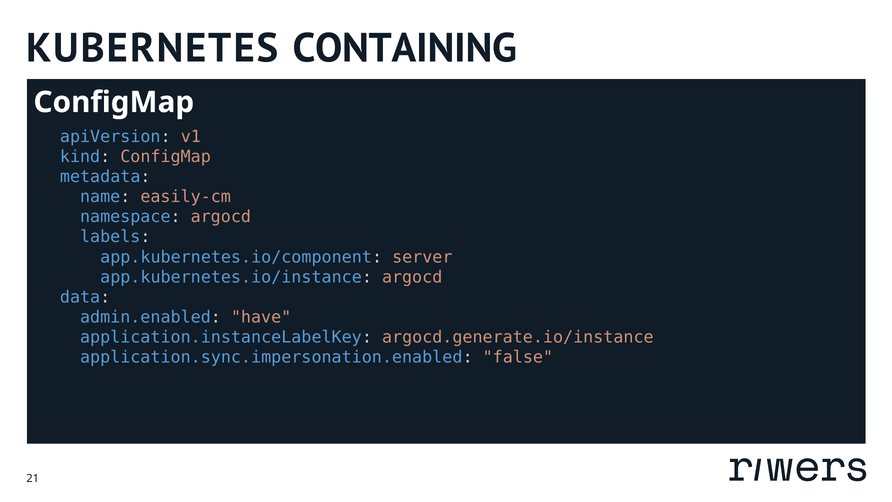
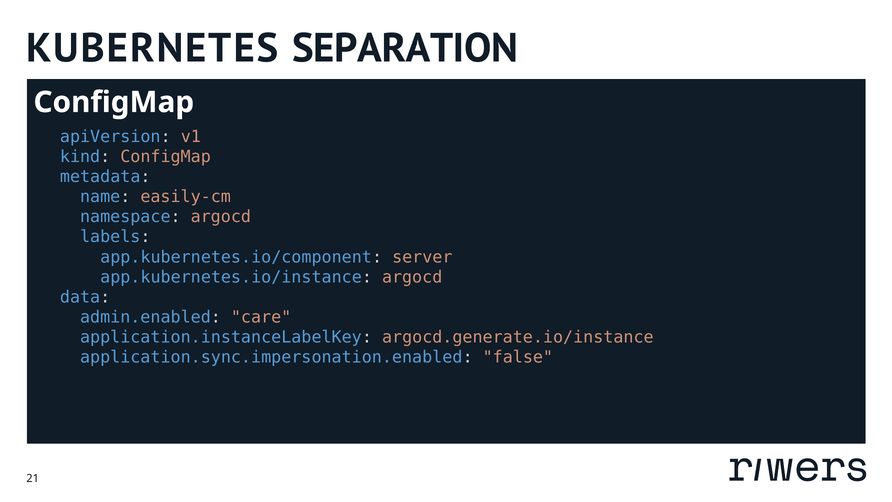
CONTAINING: CONTAINING -> SEPARATION
have: have -> care
